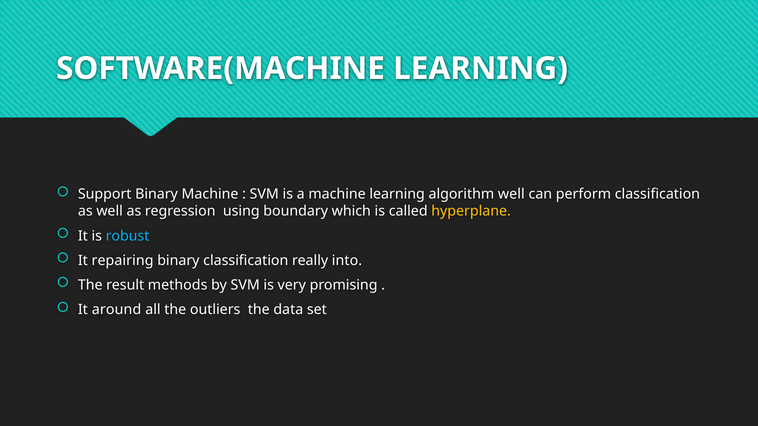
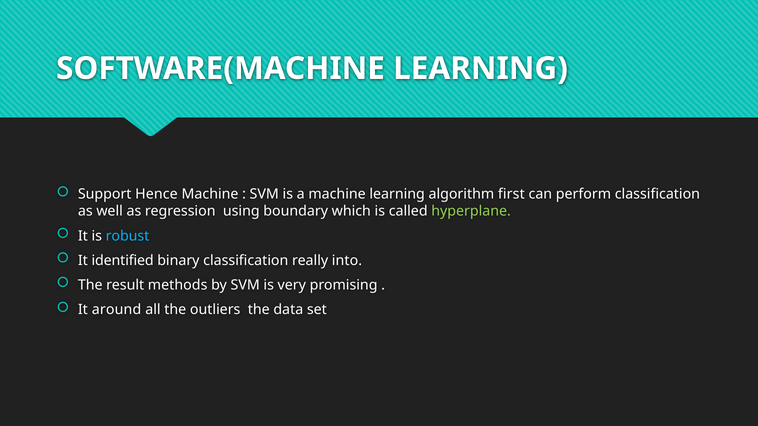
Support Binary: Binary -> Hence
algorithm well: well -> first
hyperplane colour: yellow -> light green
repairing: repairing -> identified
